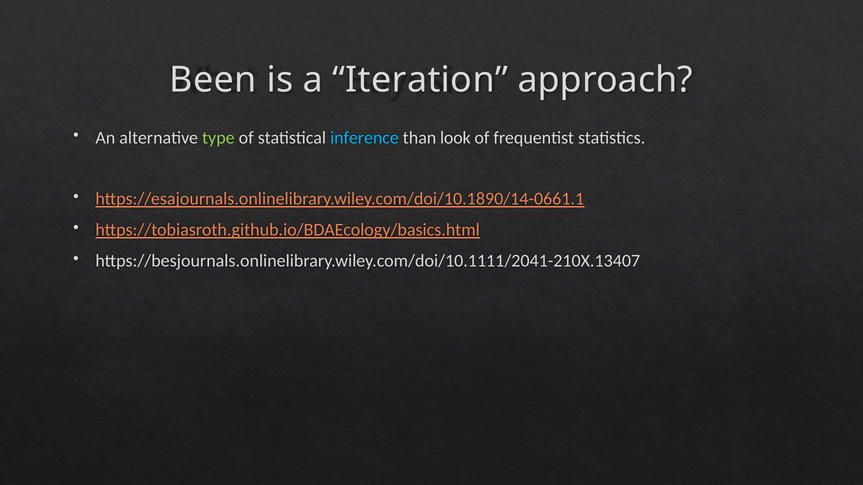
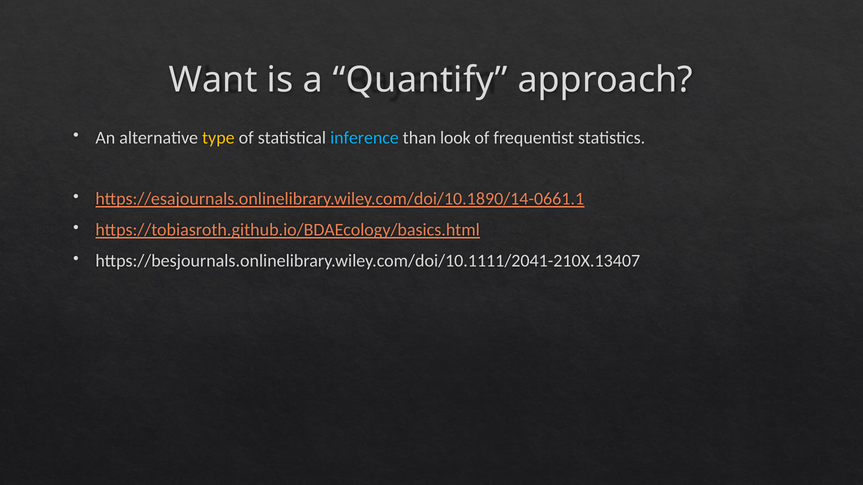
Been: Been -> Want
Iteration: Iteration -> Quantify
type colour: light green -> yellow
